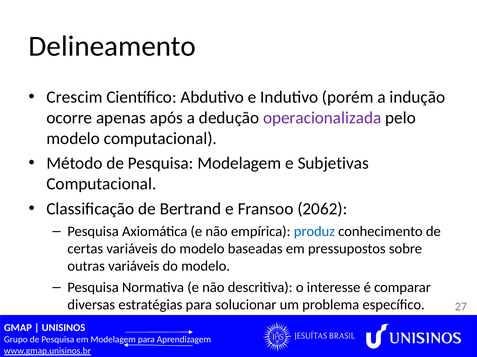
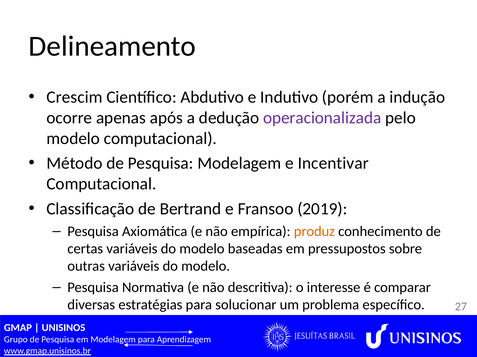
Subjetivas: Subjetivas -> Incentivar
2062: 2062 -> 2019
produz colour: blue -> orange
